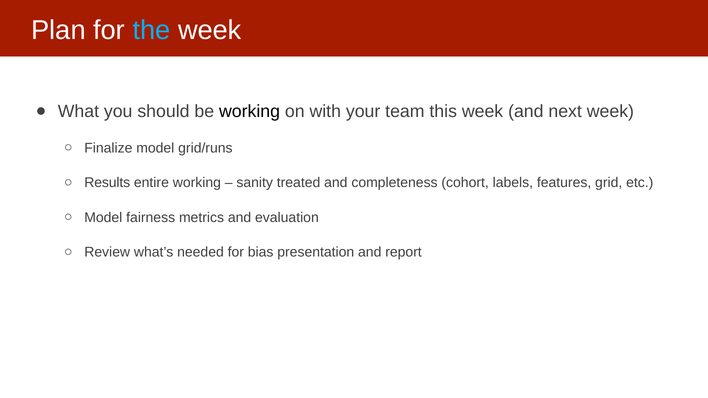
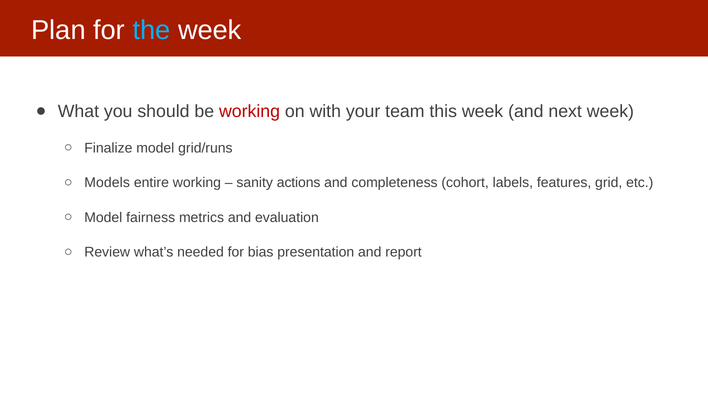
working at (250, 111) colour: black -> red
Results: Results -> Models
treated: treated -> actions
